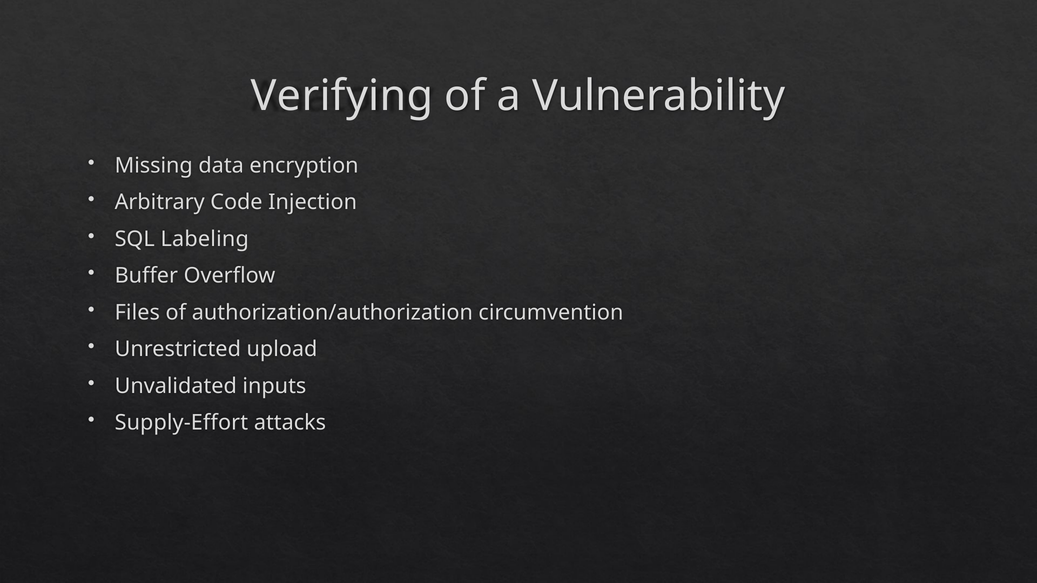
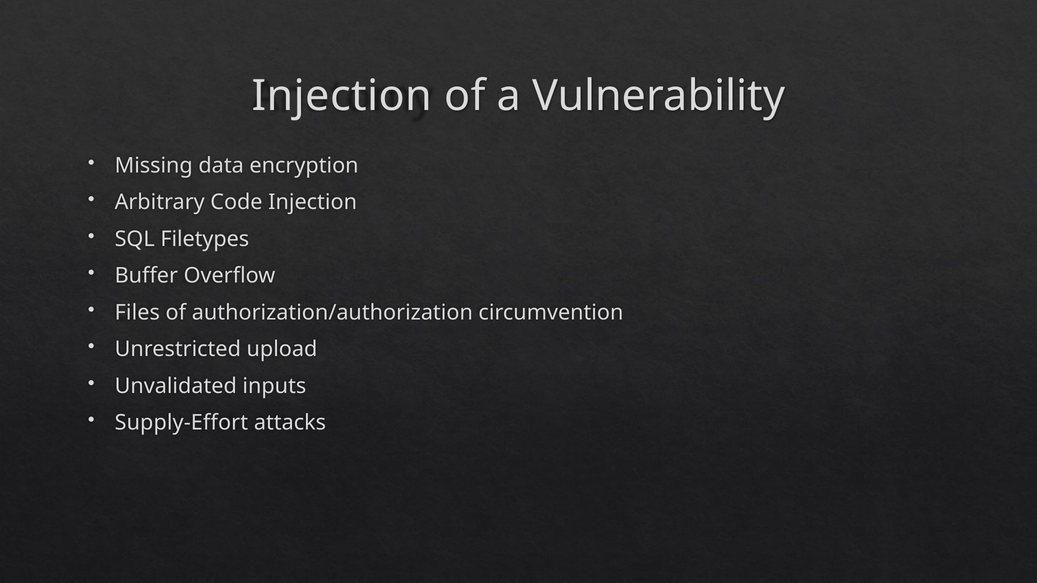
Verifying at (342, 96): Verifying -> Injection
Labeling: Labeling -> Filetypes
